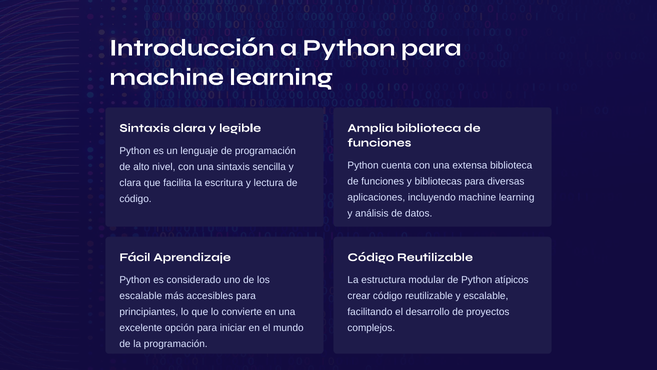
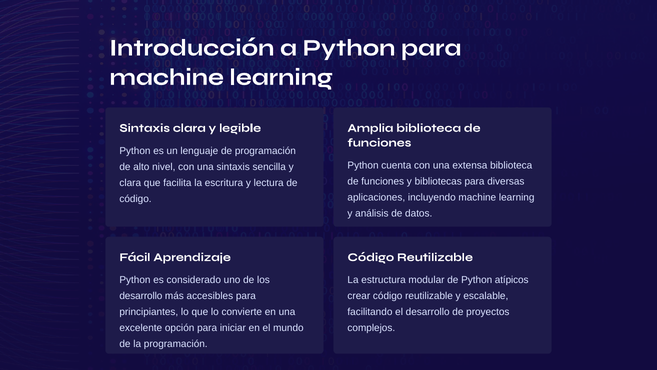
escalable at (141, 296): escalable -> desarrollo
